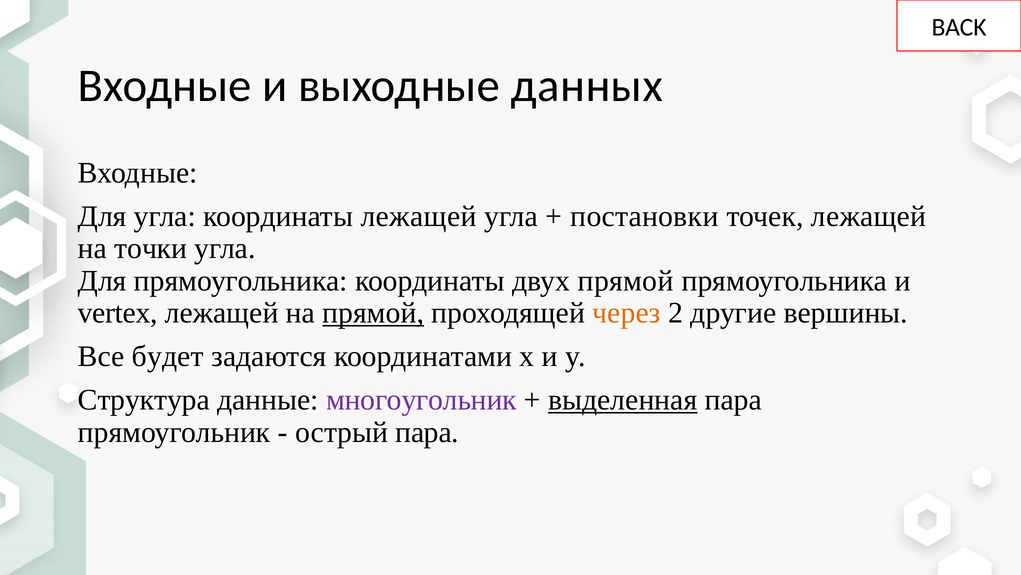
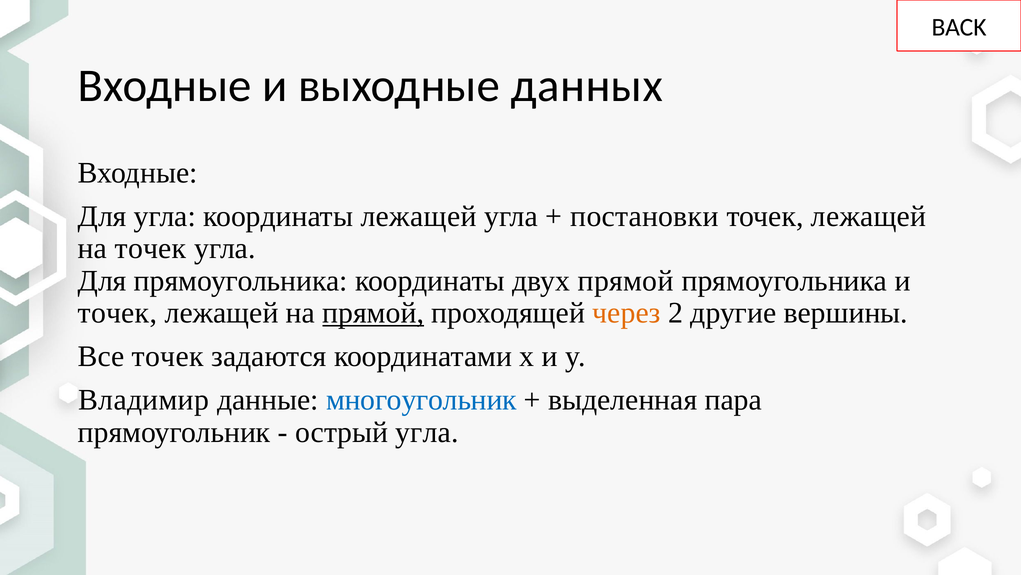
на точки: точки -> точек
vertex at (118, 313): vertex -> точек
Все будет: будет -> точек
Структура: Структура -> Владимир
многоугольник colour: purple -> blue
выделенная underline: present -> none
острый пара: пара -> угла
